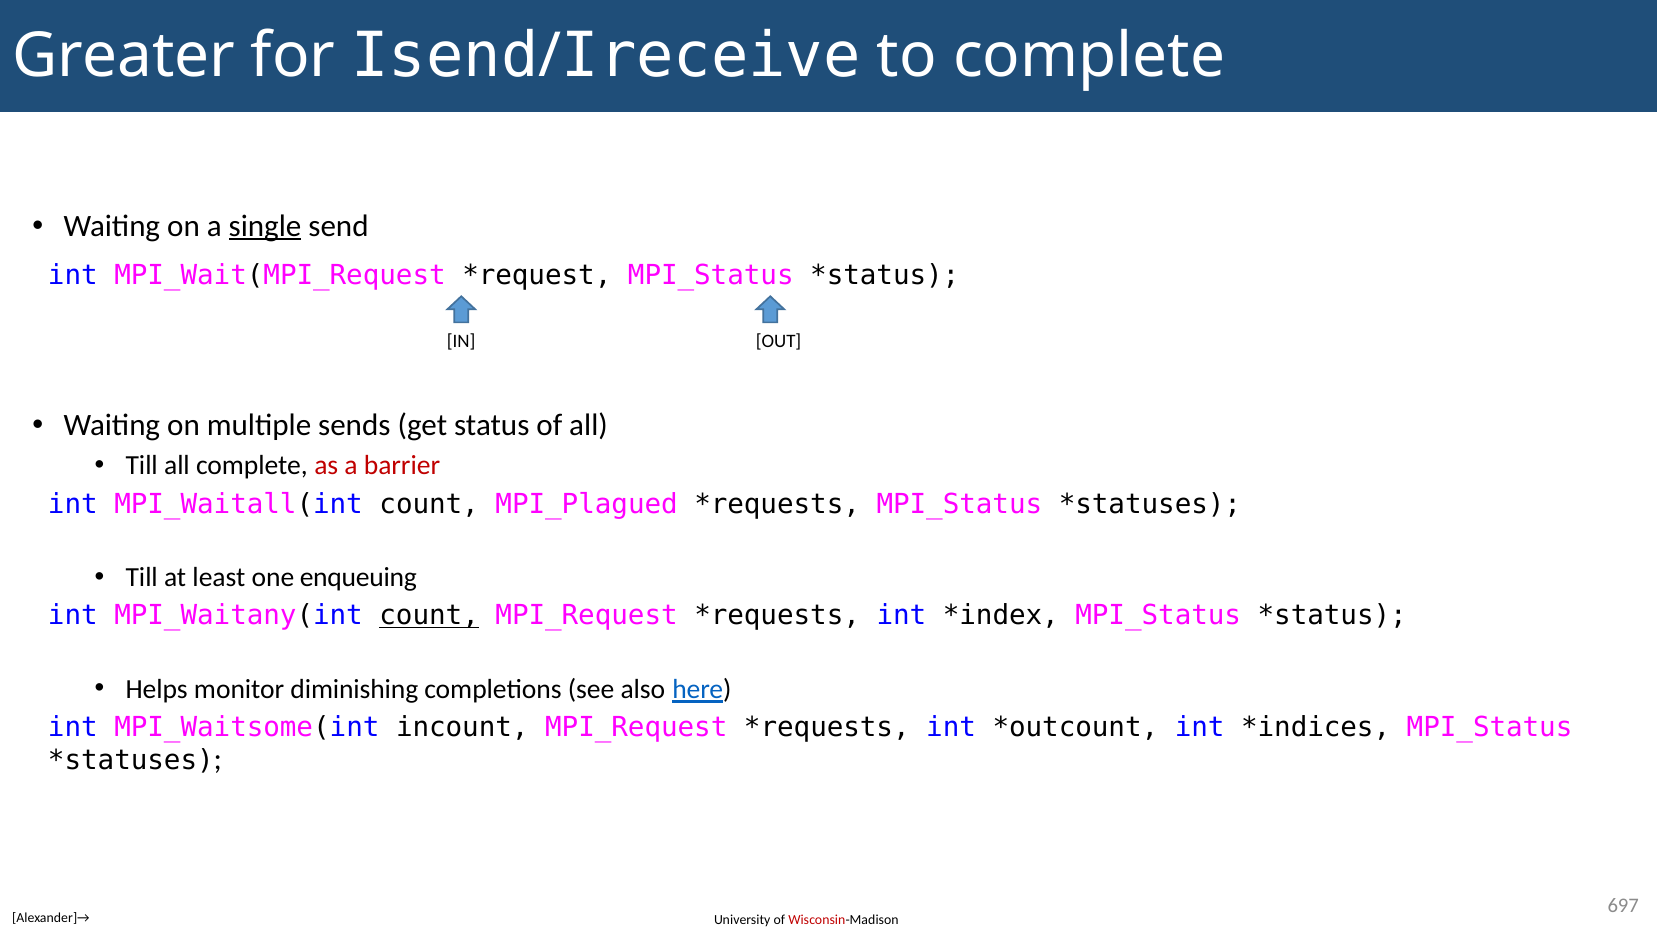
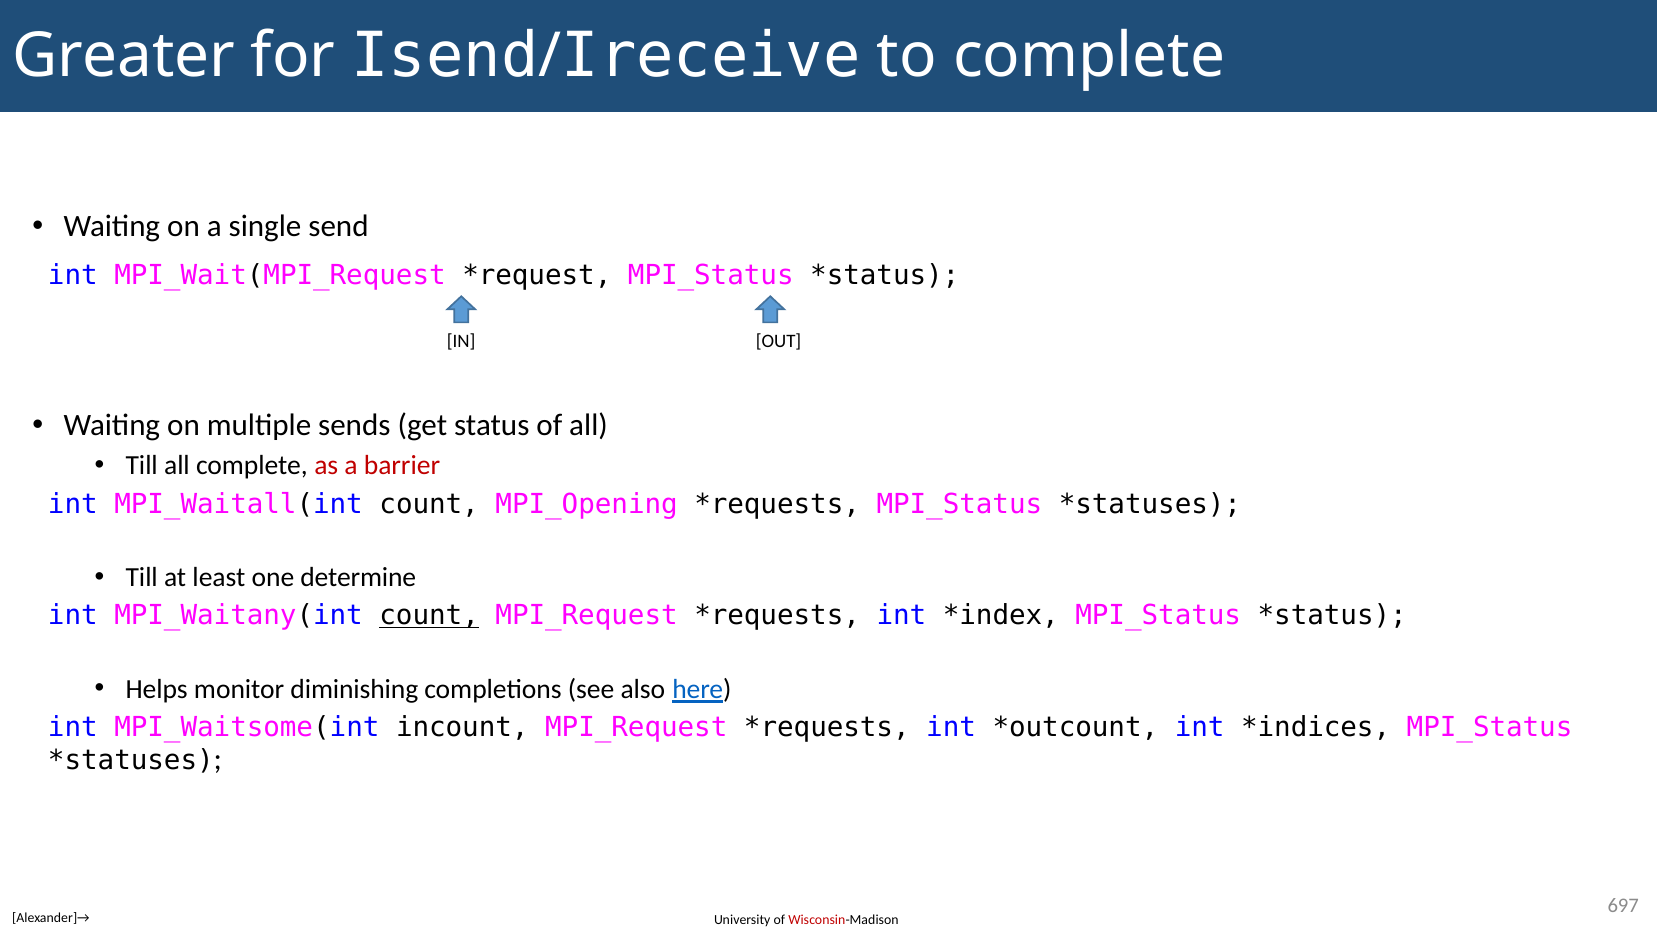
single underline: present -> none
MPI_Plagued: MPI_Plagued -> MPI_Opening
enqueuing: enqueuing -> determine
